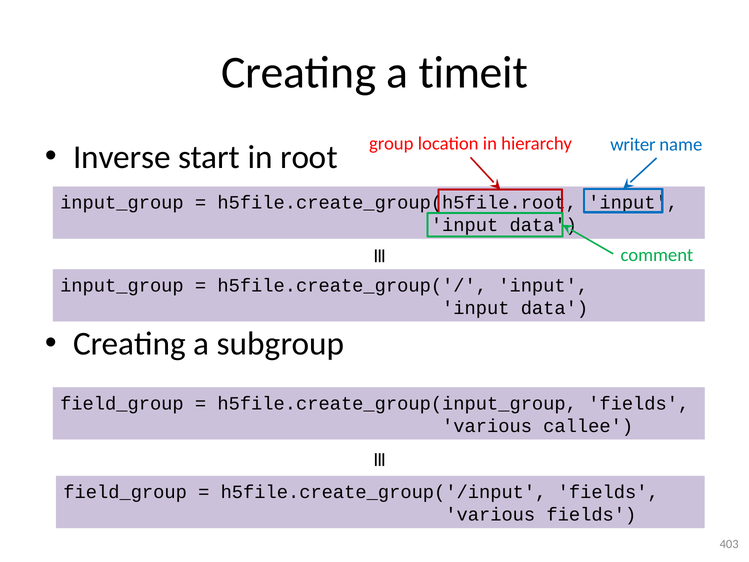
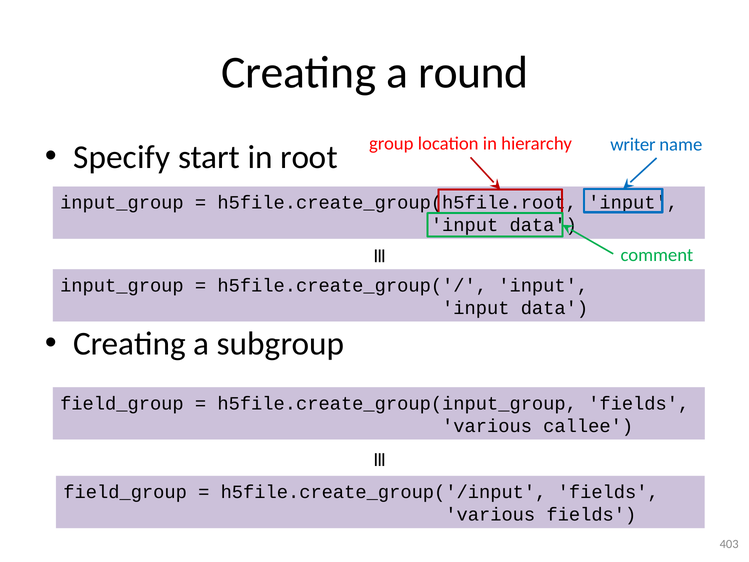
timeit: timeit -> round
Inverse: Inverse -> Specify
